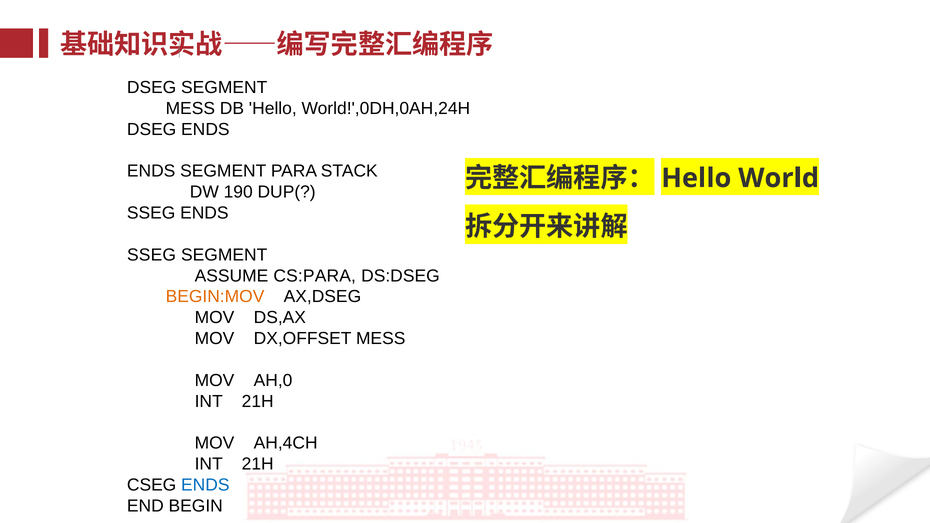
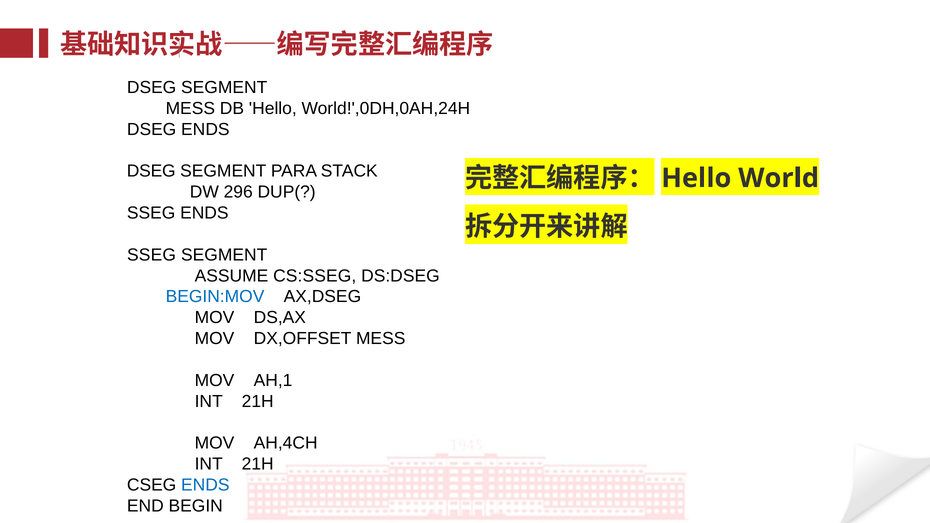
ENDS at (151, 171): ENDS -> DSEG
190: 190 -> 296
CS:PARA: CS:PARA -> CS:SSEG
BEGIN:MOV colour: orange -> blue
AH,0: AH,0 -> AH,1
